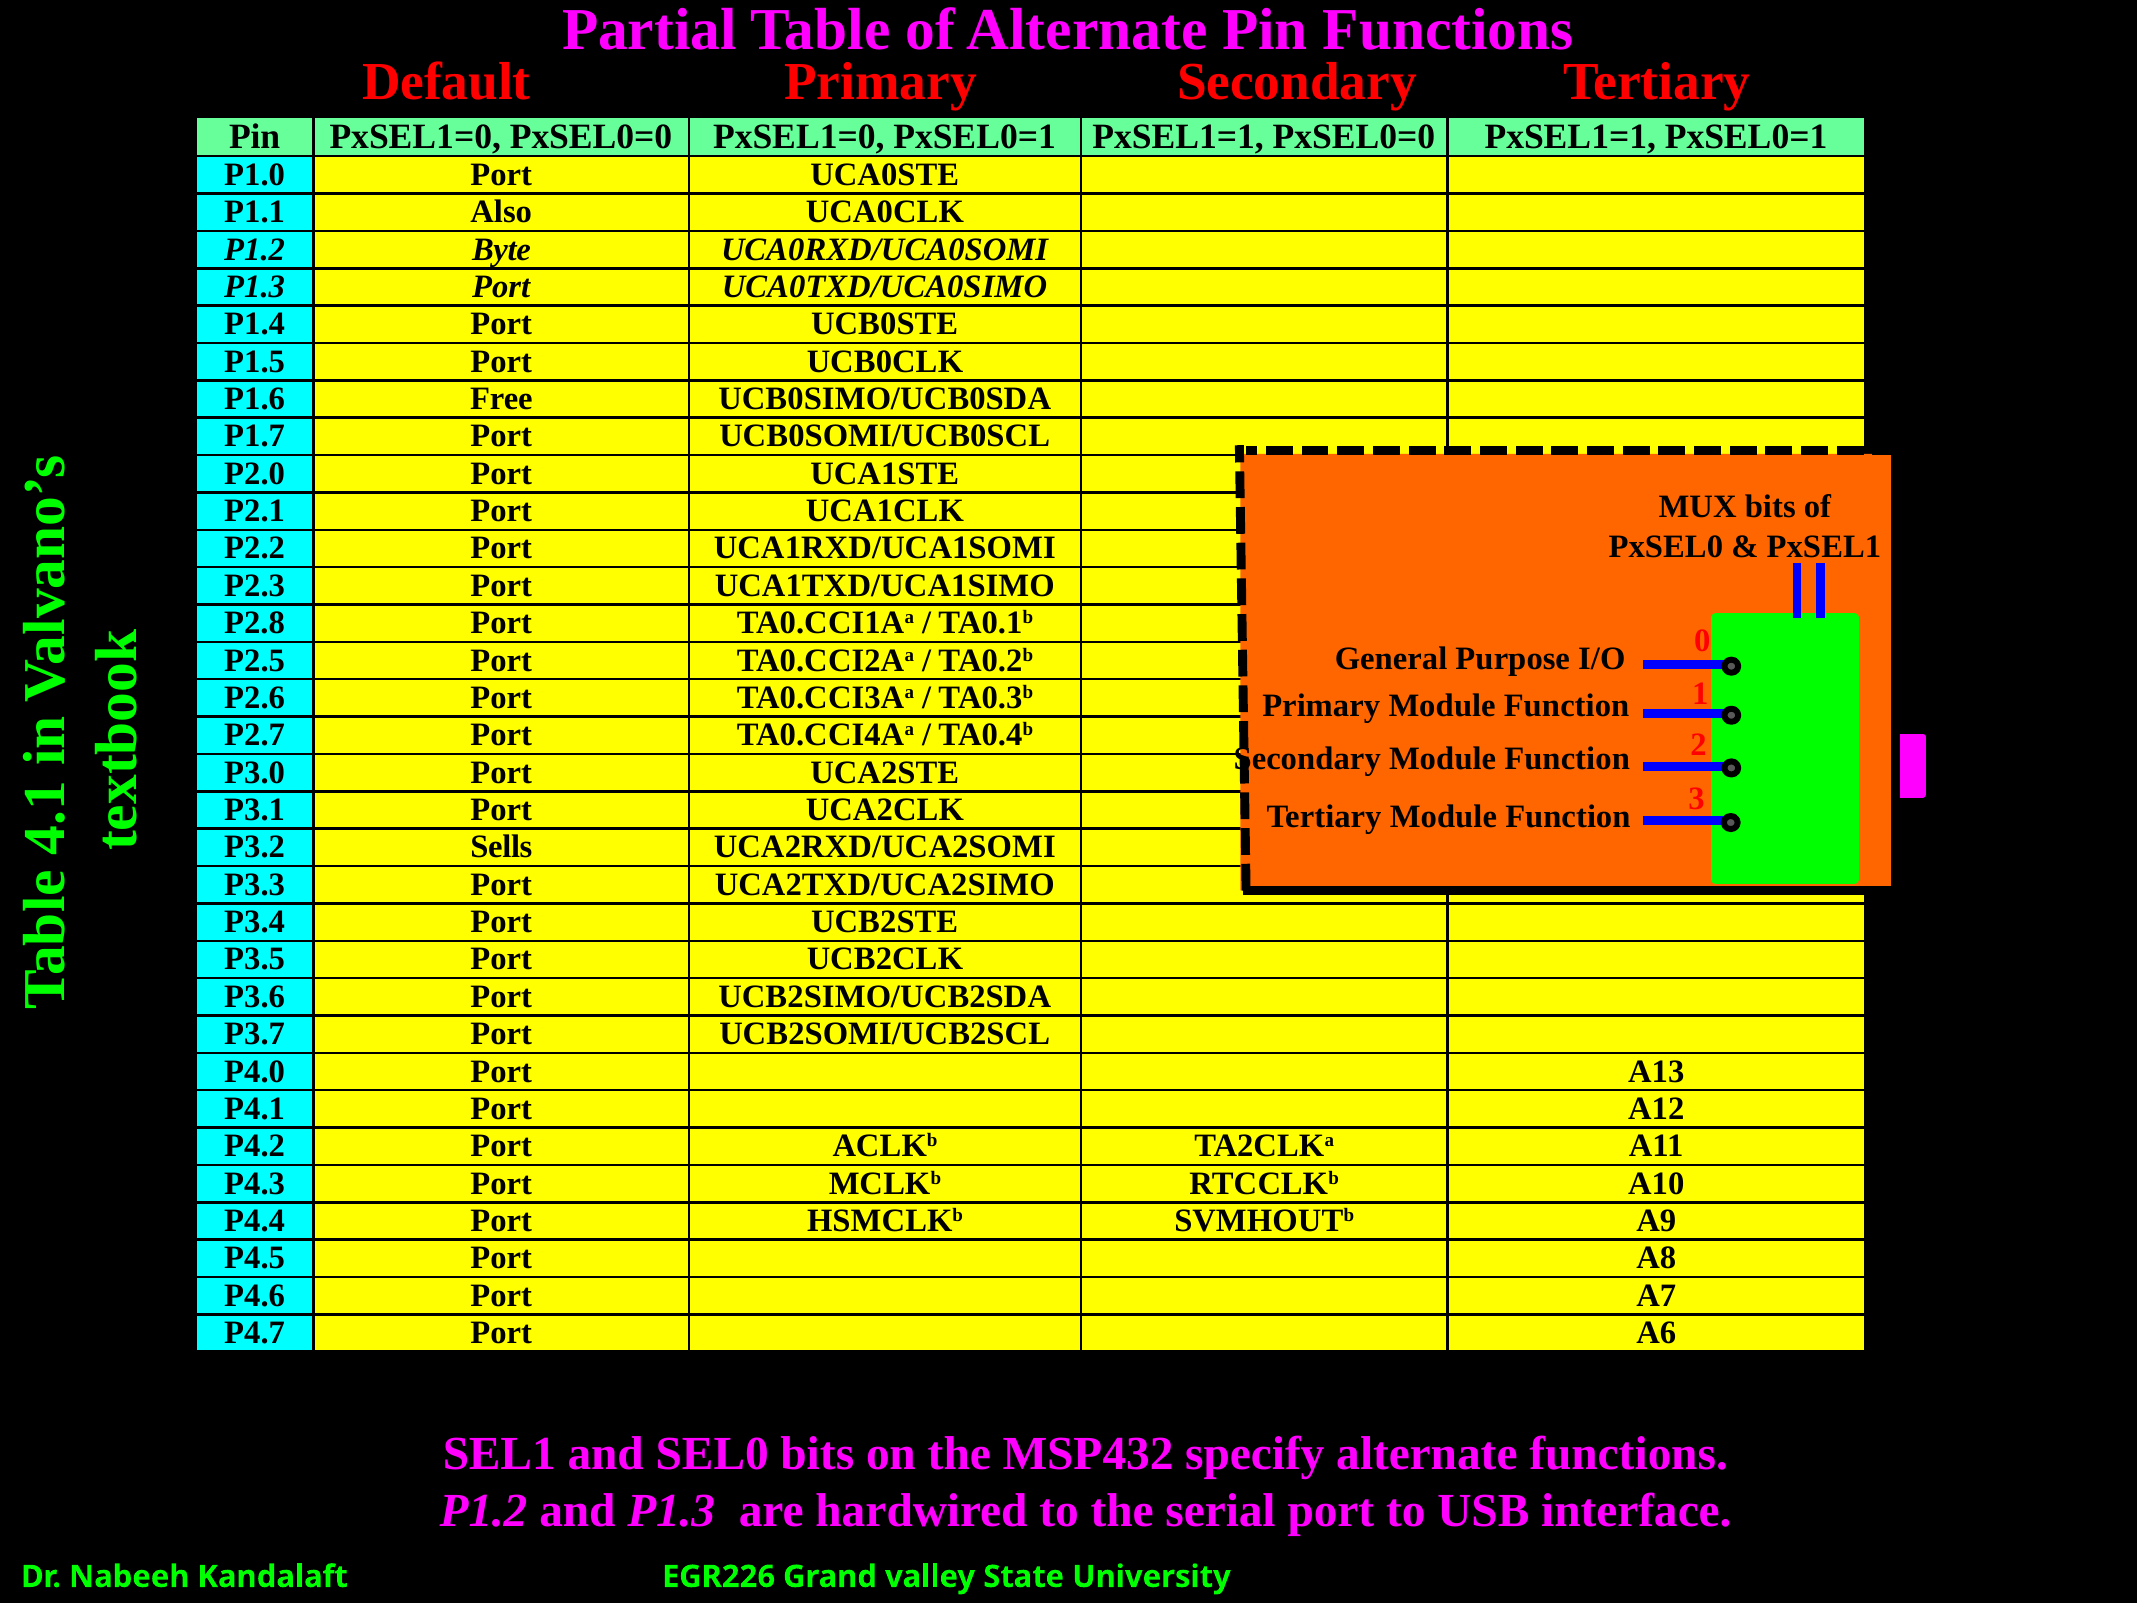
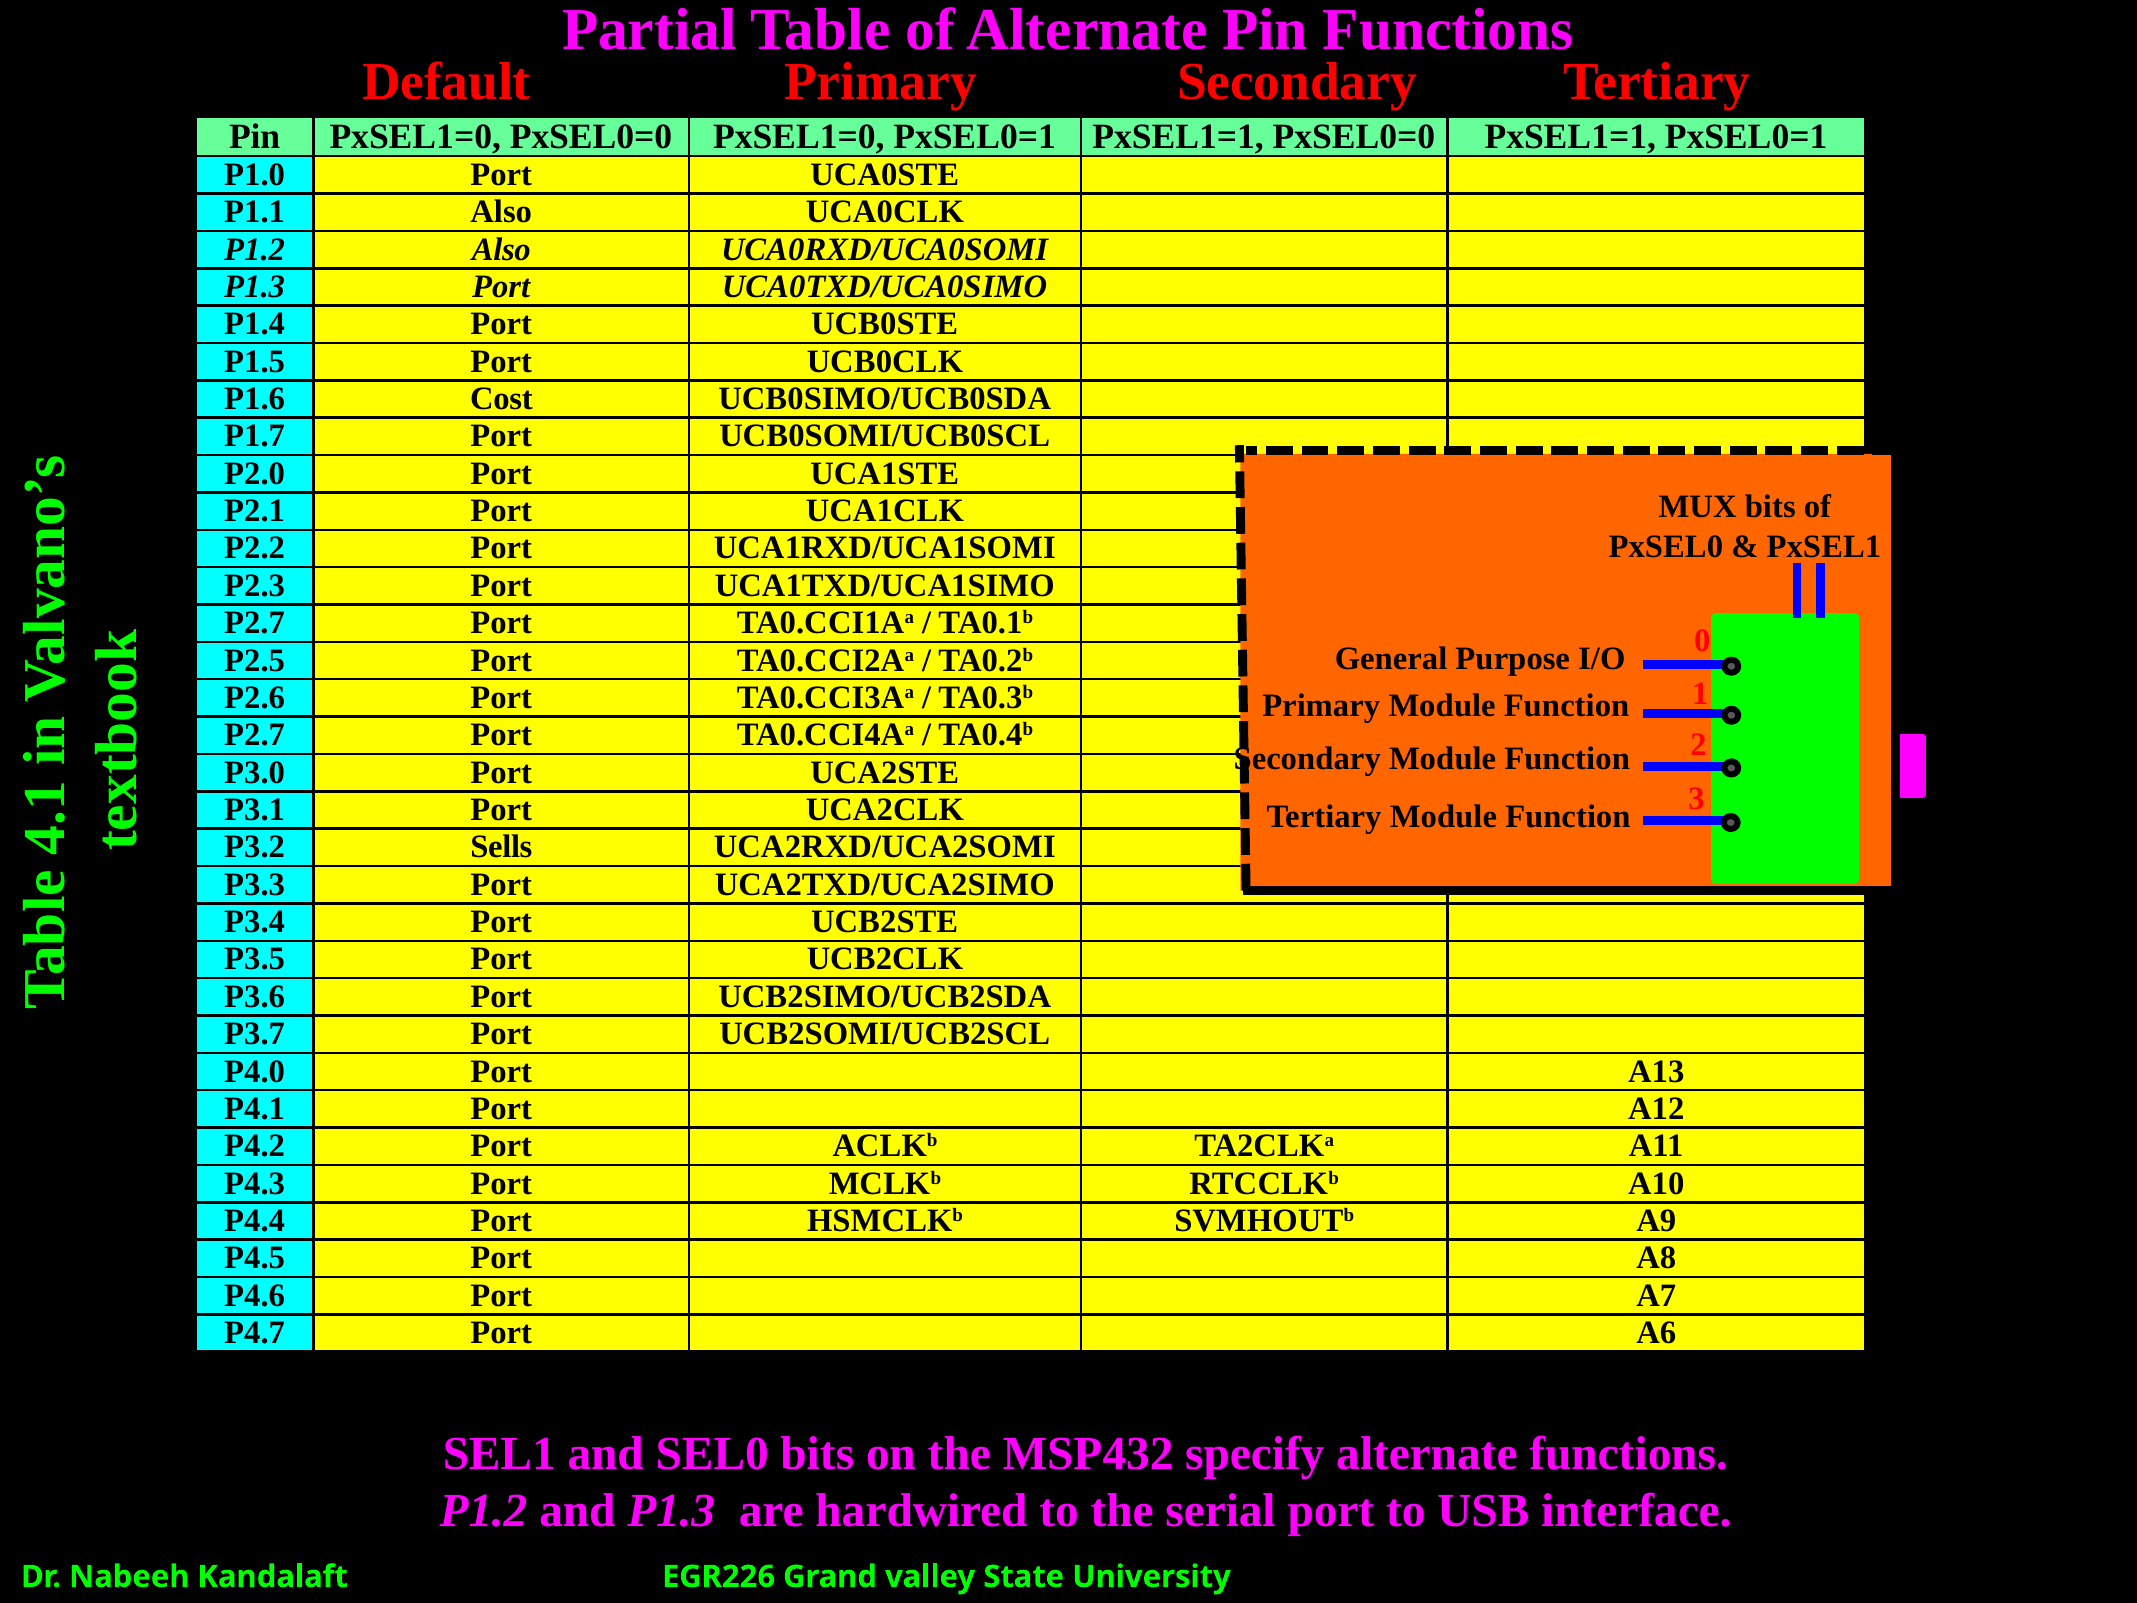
P1.2 Byte: Byte -> Also
Free: Free -> Cost
P2.8 at (255, 623): P2.8 -> P2.7
